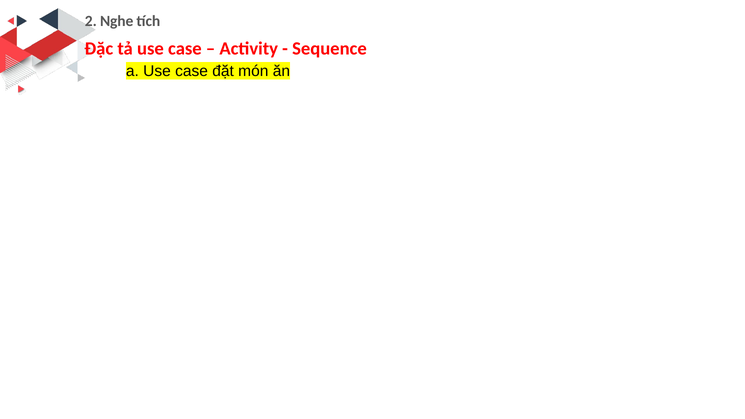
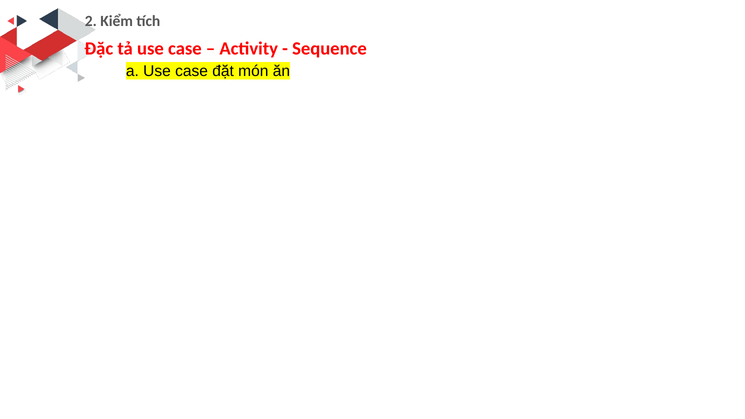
Nghe: Nghe -> Kiểm
